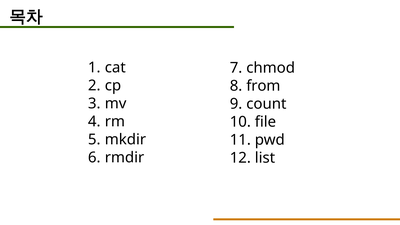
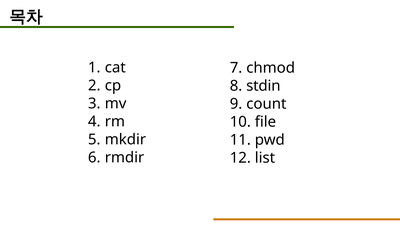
from: from -> stdin
